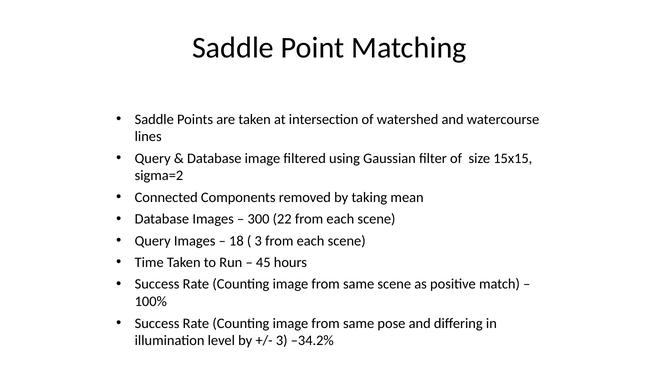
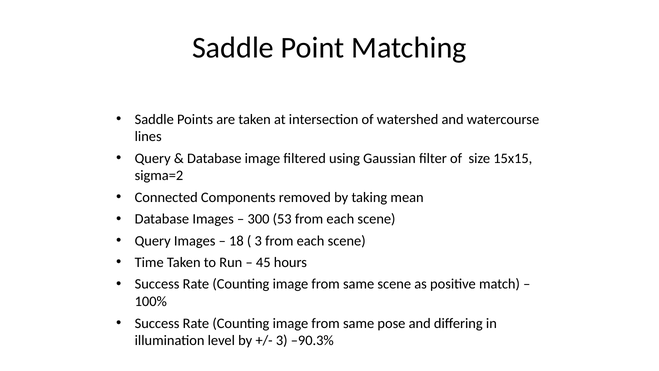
22: 22 -> 53
–34.2%: –34.2% -> –90.3%
